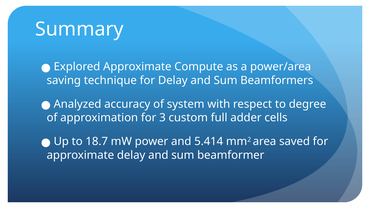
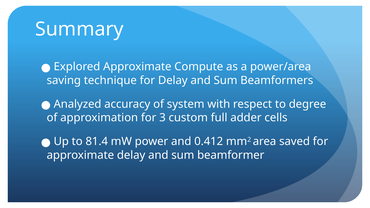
18.7: 18.7 -> 81.4
5.414: 5.414 -> 0.412
